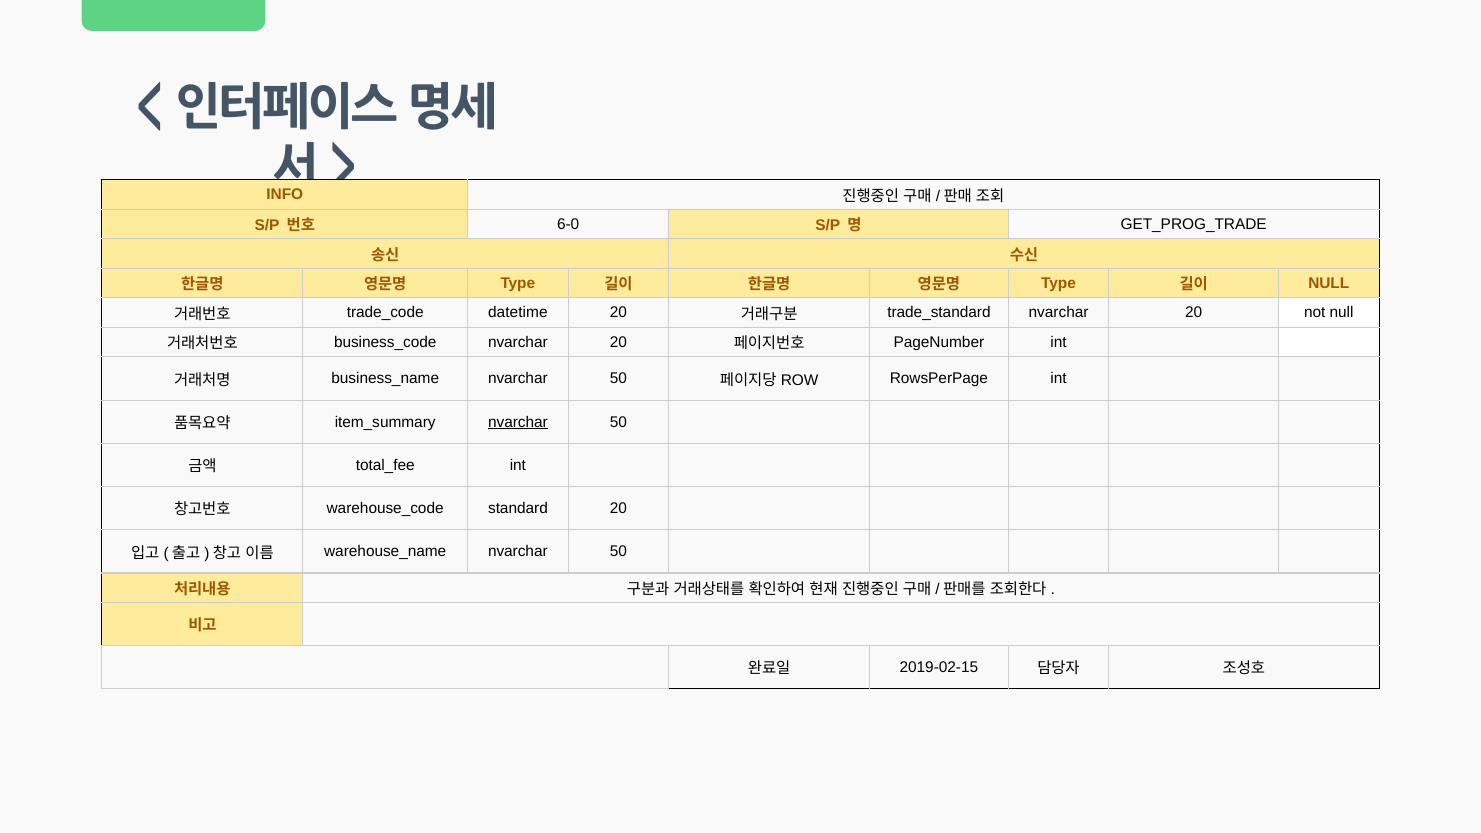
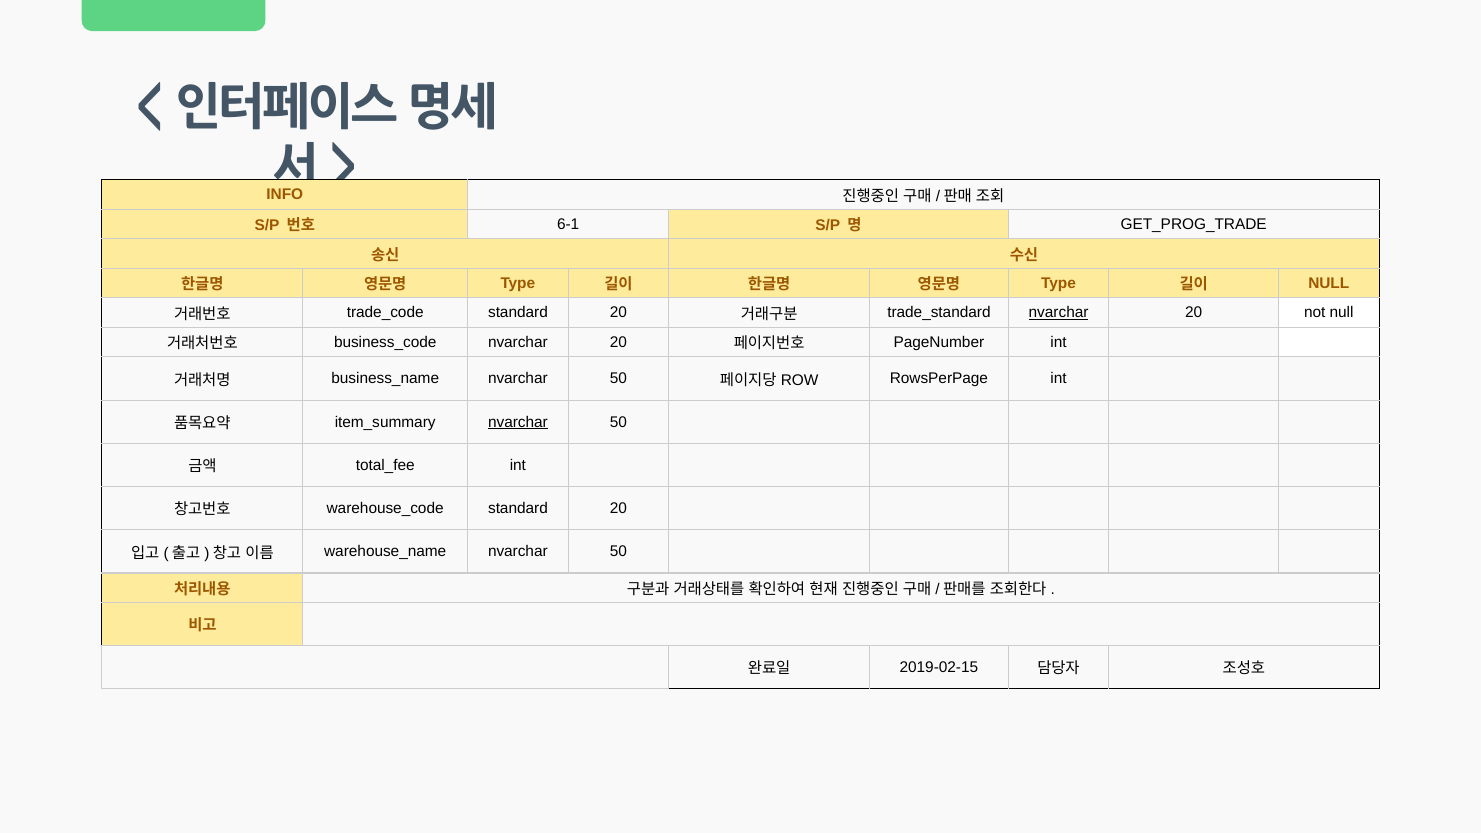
6-0: 6-0 -> 6-1
datetime at (518, 313): datetime -> standard
nvarchar at (1059, 313) underline: none -> present
